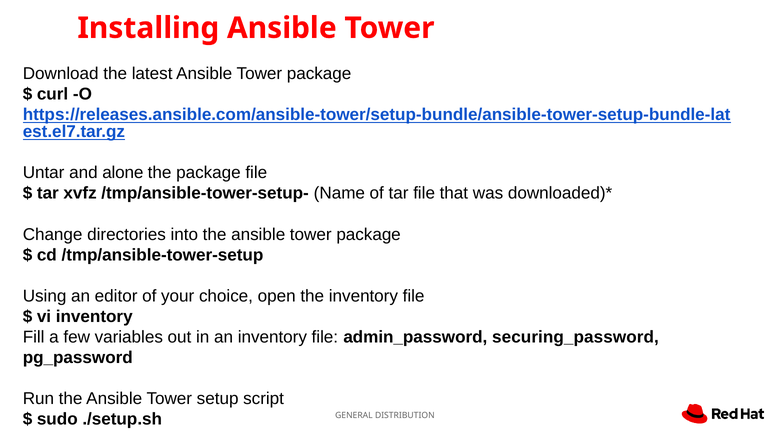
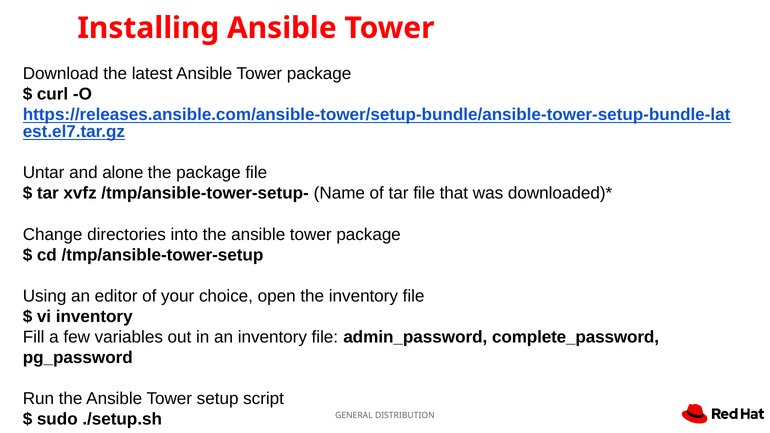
securing_password: securing_password -> complete_password
